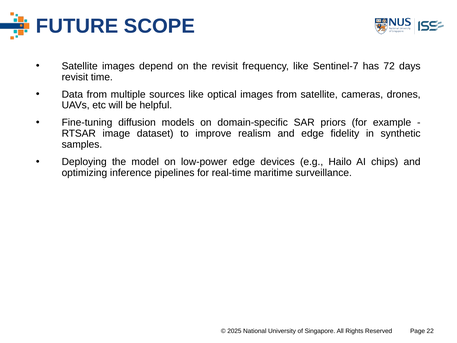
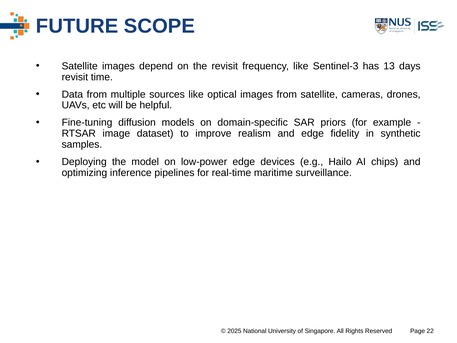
Sentinel-7: Sentinel-7 -> Sentinel-3
72: 72 -> 13
